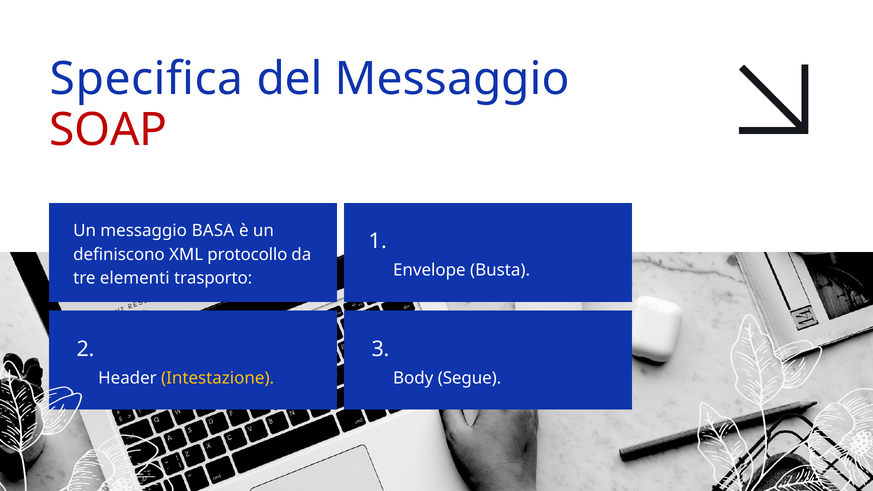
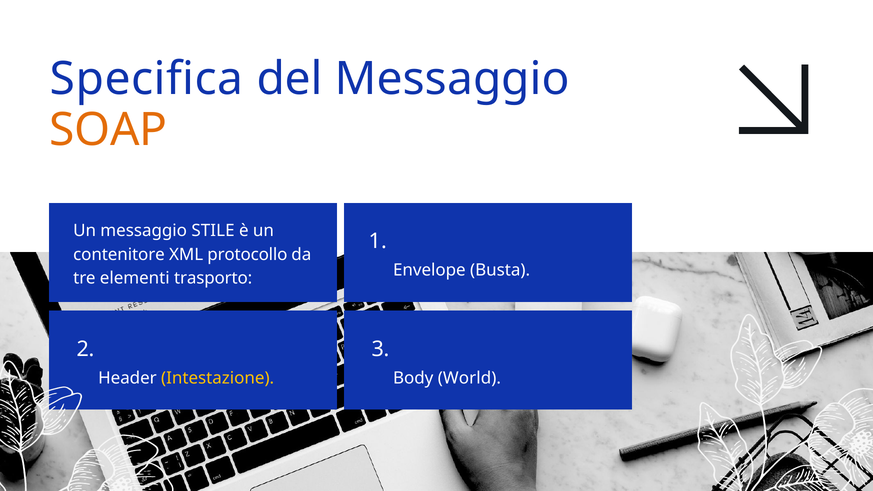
SOAP colour: red -> orange
BASA: BASA -> STILE
definiscono: definiscono -> contenitore
Segue: Segue -> World
